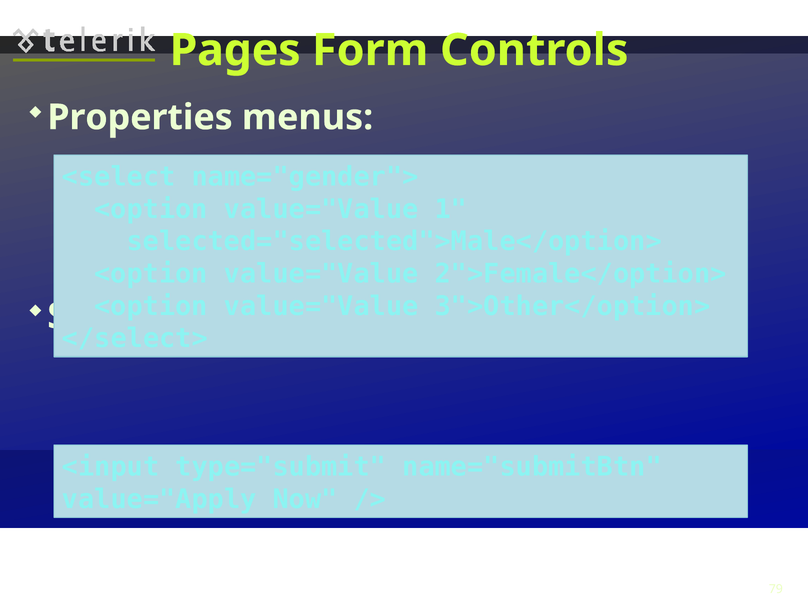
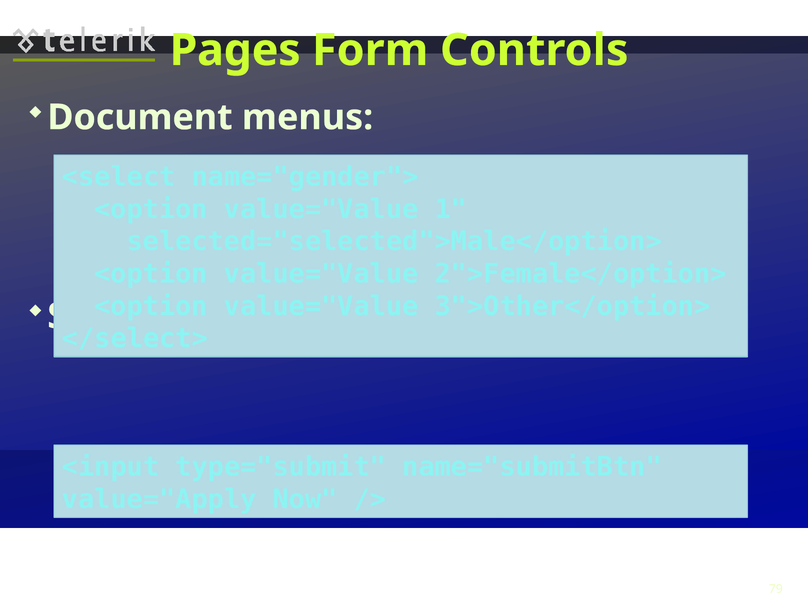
Properties: Properties -> Document
